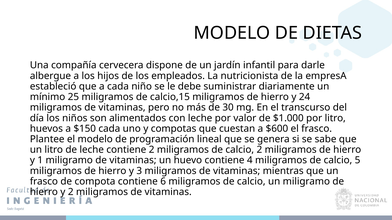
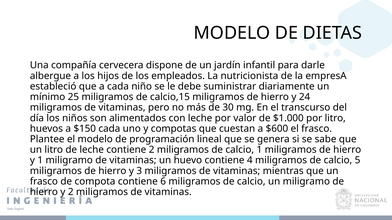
calcio 2: 2 -> 1
